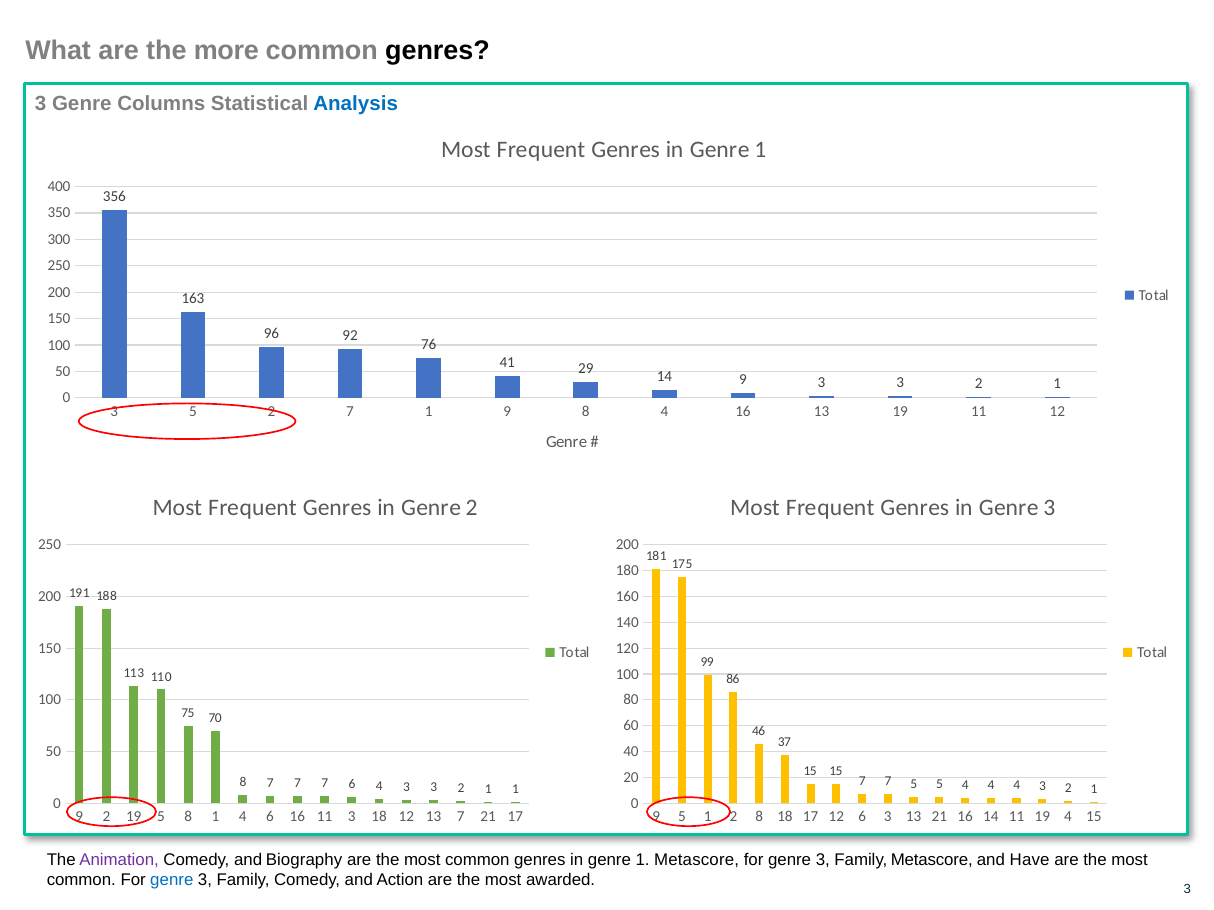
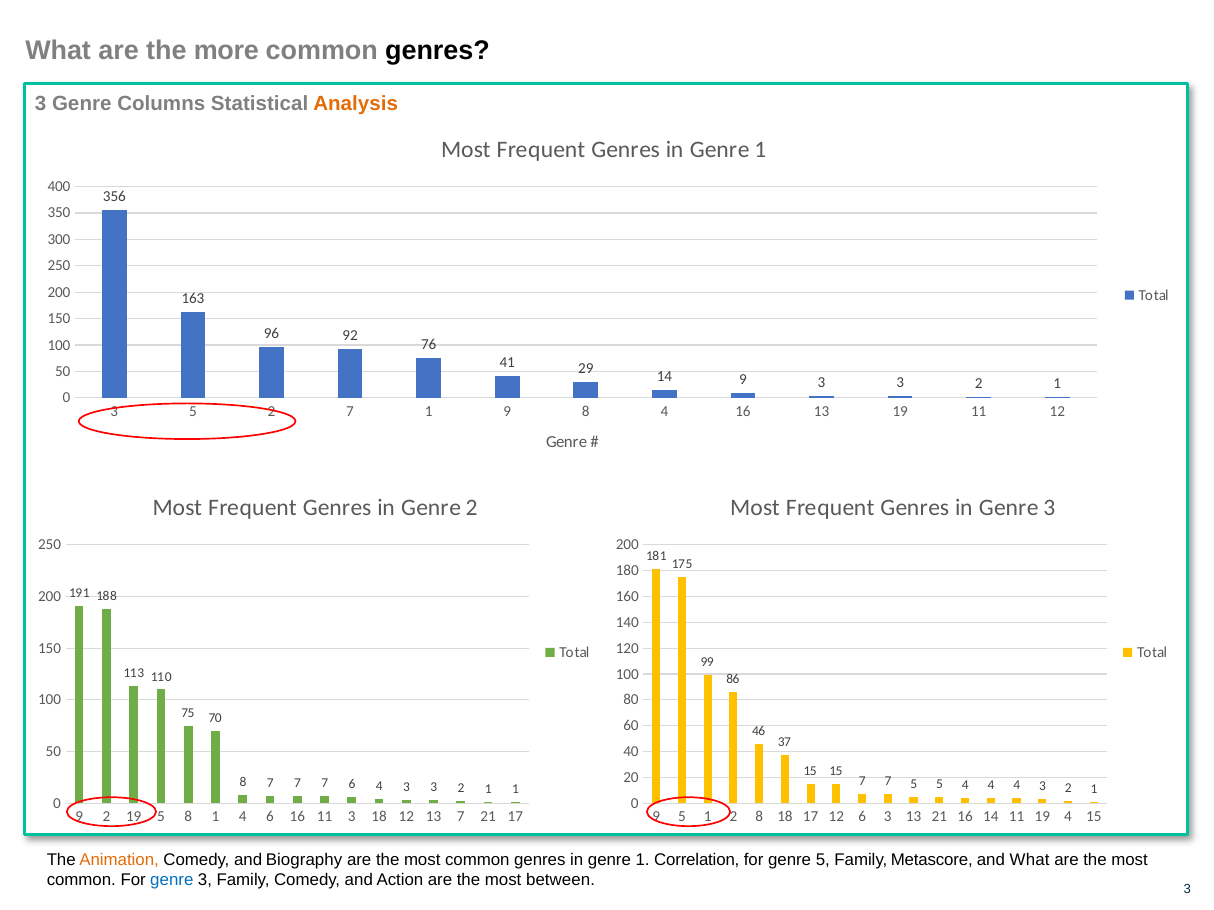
Analysis colour: blue -> orange
Animation colour: purple -> orange
1 Metascore: Metascore -> Correlation
3 at (823, 860): 3 -> 5
and Have: Have -> What
awarded: awarded -> between
